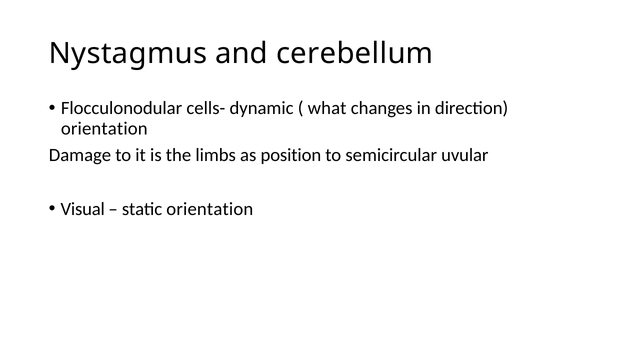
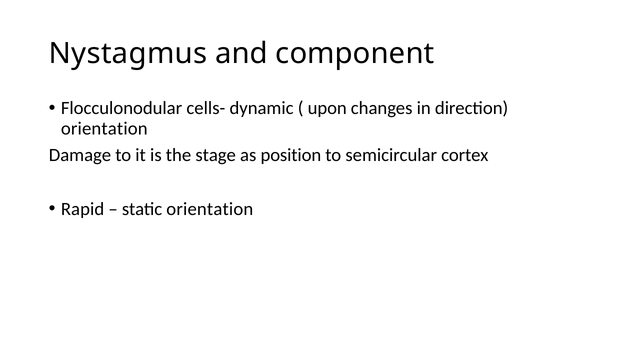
cerebellum: cerebellum -> component
what: what -> upon
limbs: limbs -> stage
uvular: uvular -> cortex
Visual: Visual -> Rapid
